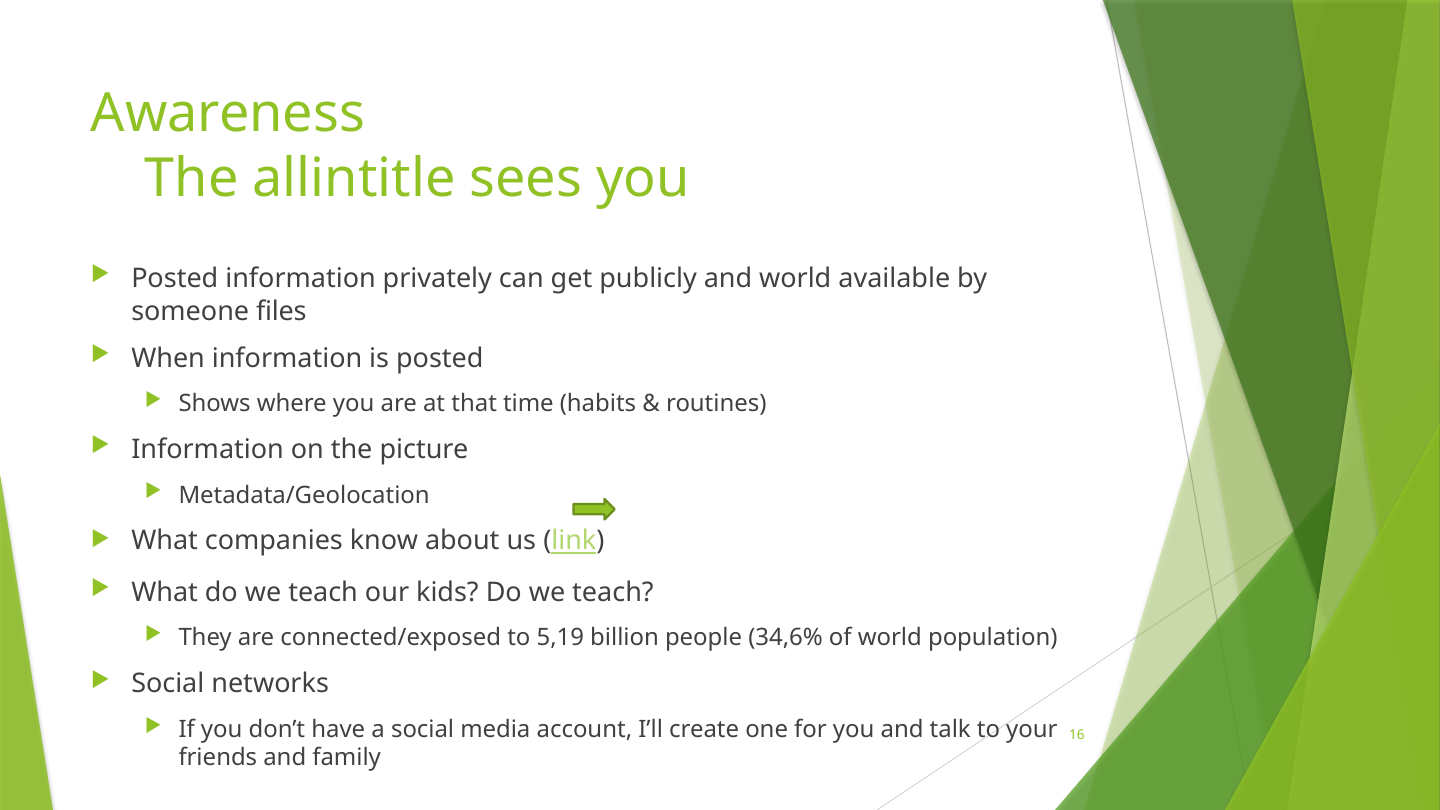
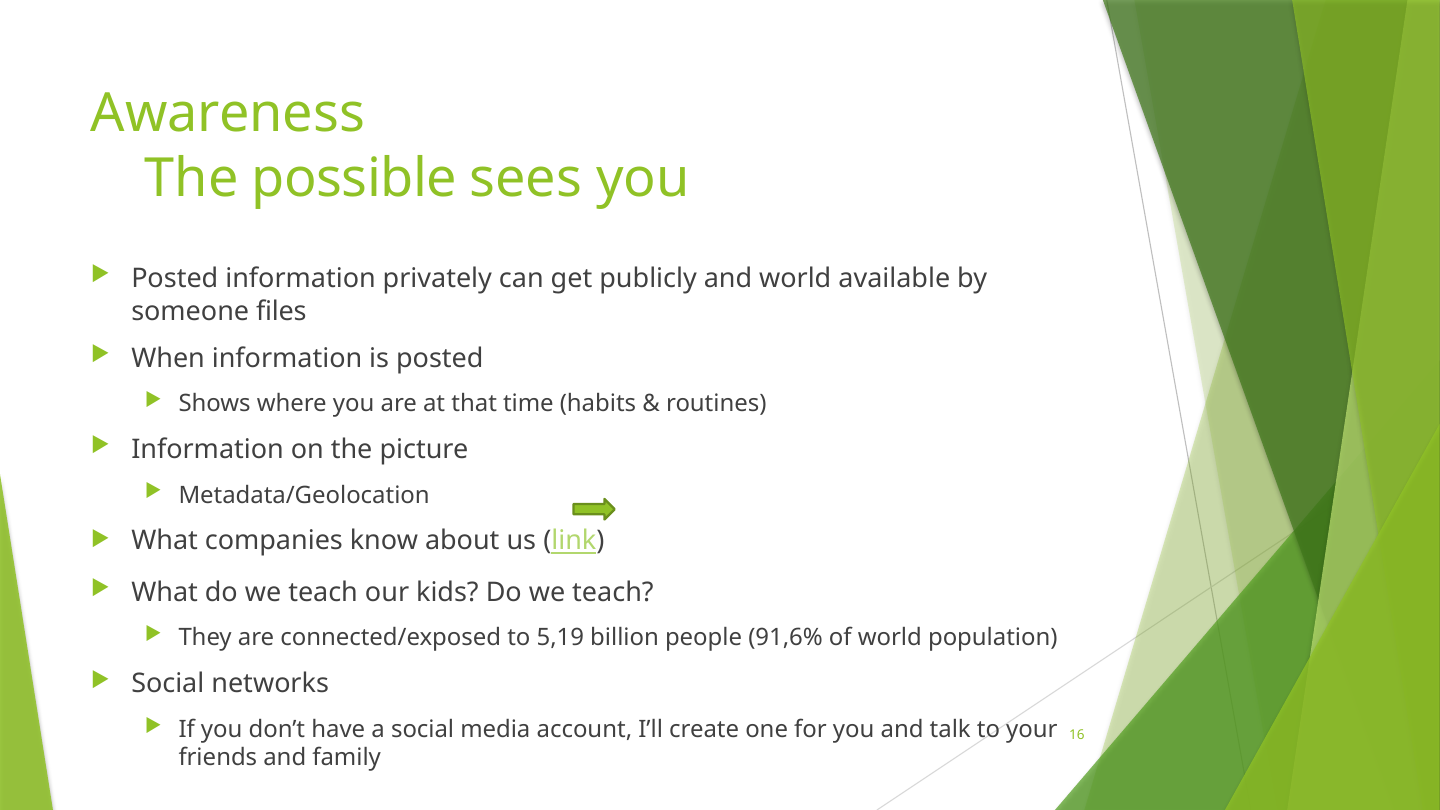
allintitle: allintitle -> possible
34,6%: 34,6% -> 91,6%
